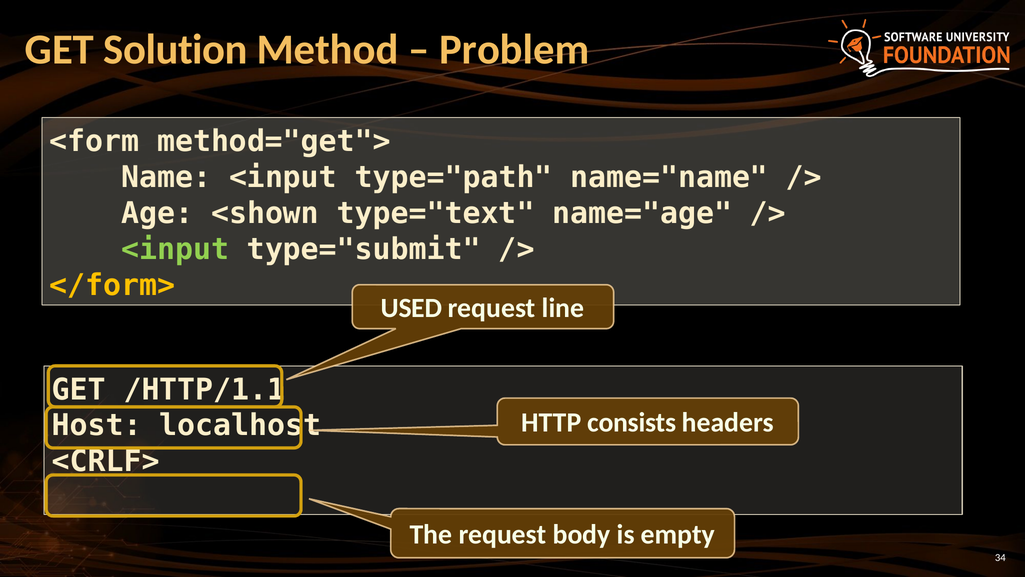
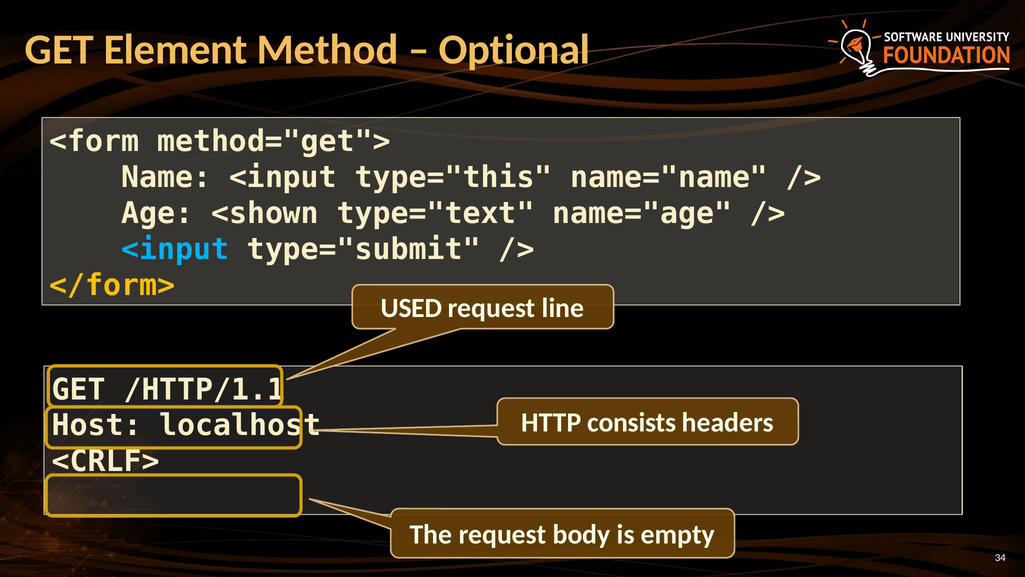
Solution: Solution -> Element
Problem: Problem -> Optional
type="path: type="path -> type="this
<input at (175, 249) colour: light green -> light blue
